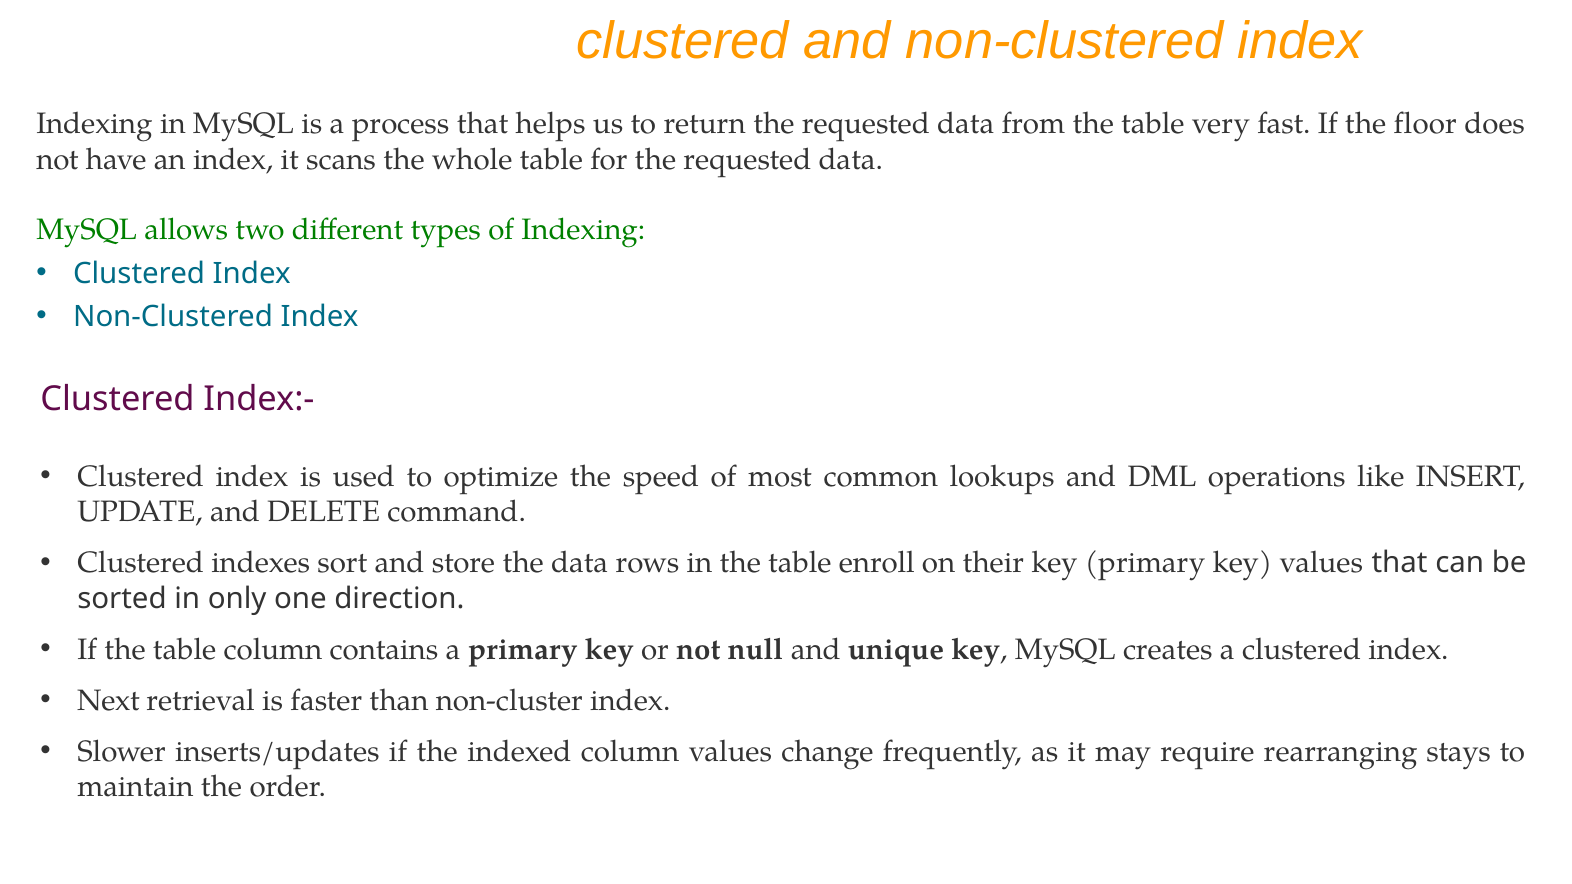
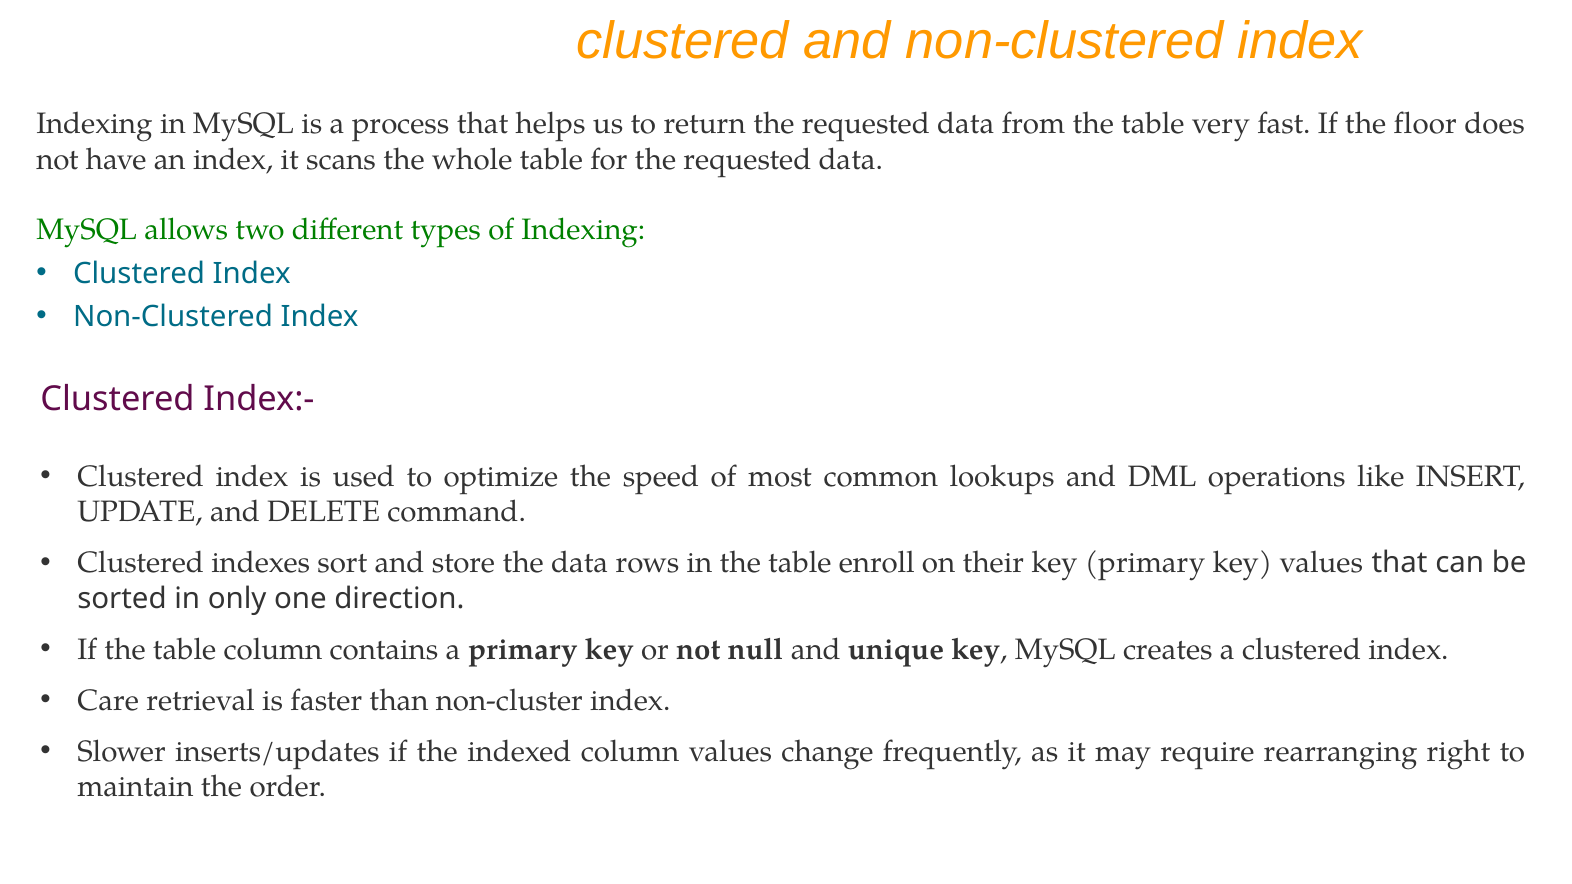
Next: Next -> Care
stays: stays -> right
